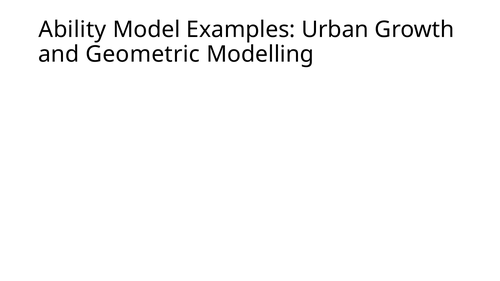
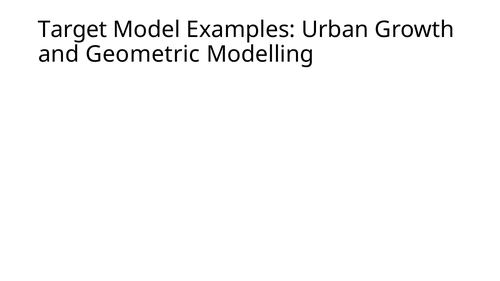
Ability: Ability -> Target
